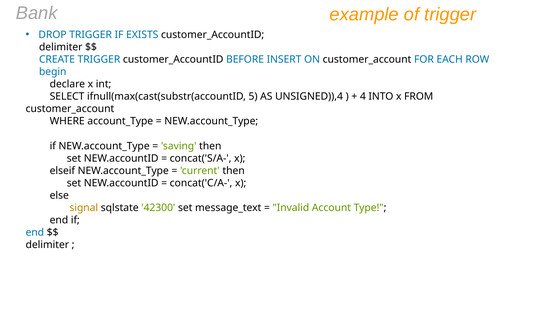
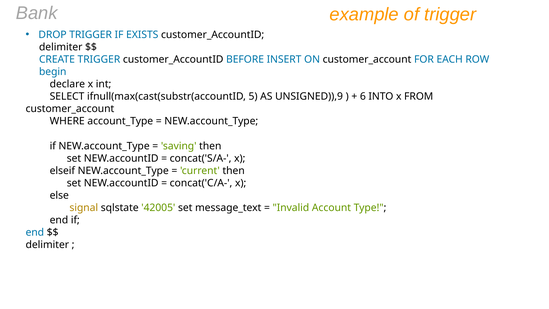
UNSIGNED)),4: UNSIGNED)),4 -> UNSIGNED)),9
4: 4 -> 6
42300: 42300 -> 42005
